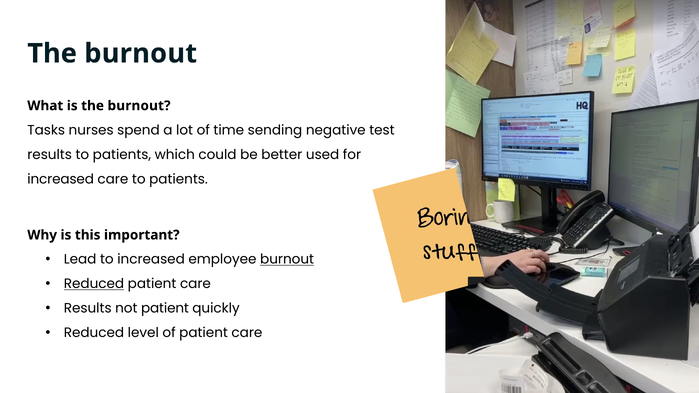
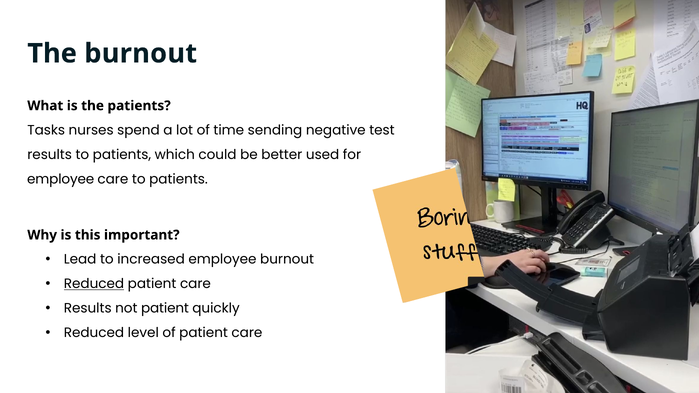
is the burnout: burnout -> patients
increased at (61, 179): increased -> employee
burnout at (287, 260) underline: present -> none
